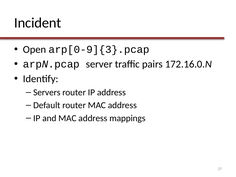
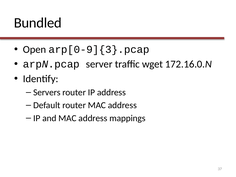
Incident: Incident -> Bundled
pairs: pairs -> wget
